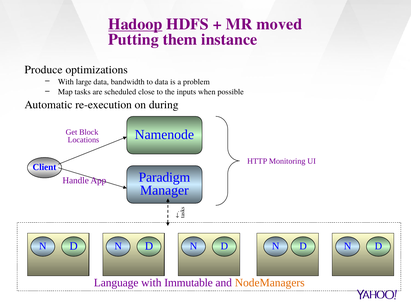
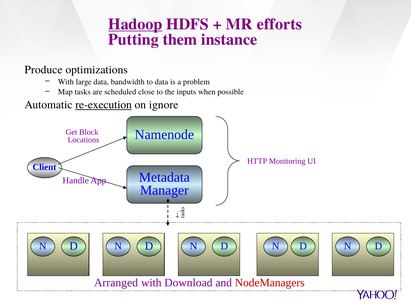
moved: moved -> efforts
re-execution underline: none -> present
during: during -> ignore
Paradigm: Paradigm -> Metadata
Language: Language -> Arranged
Immutable: Immutable -> Download
NodeManagers colour: orange -> red
